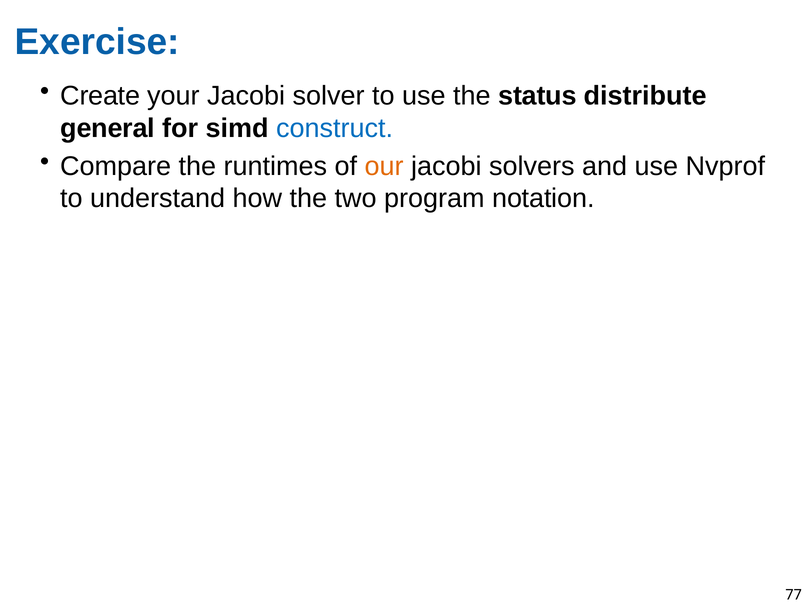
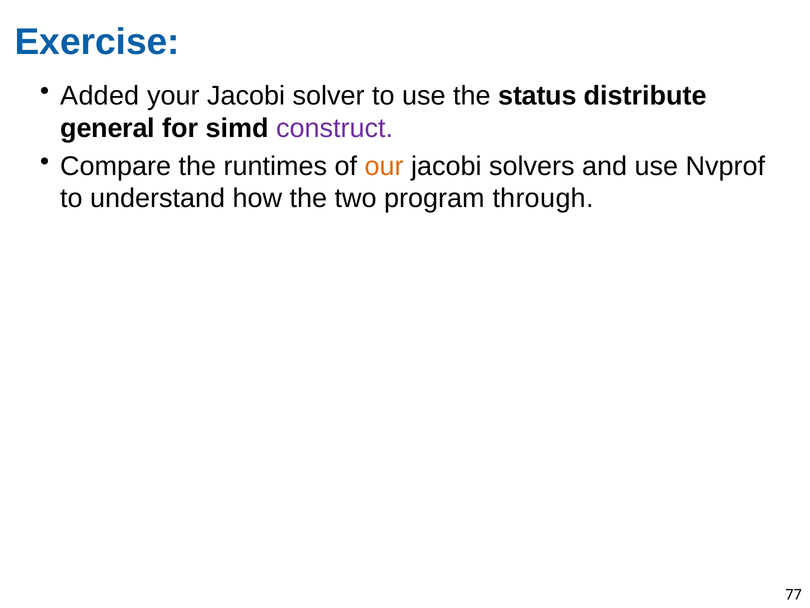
Create: Create -> Added
construct colour: blue -> purple
notation: notation -> through
